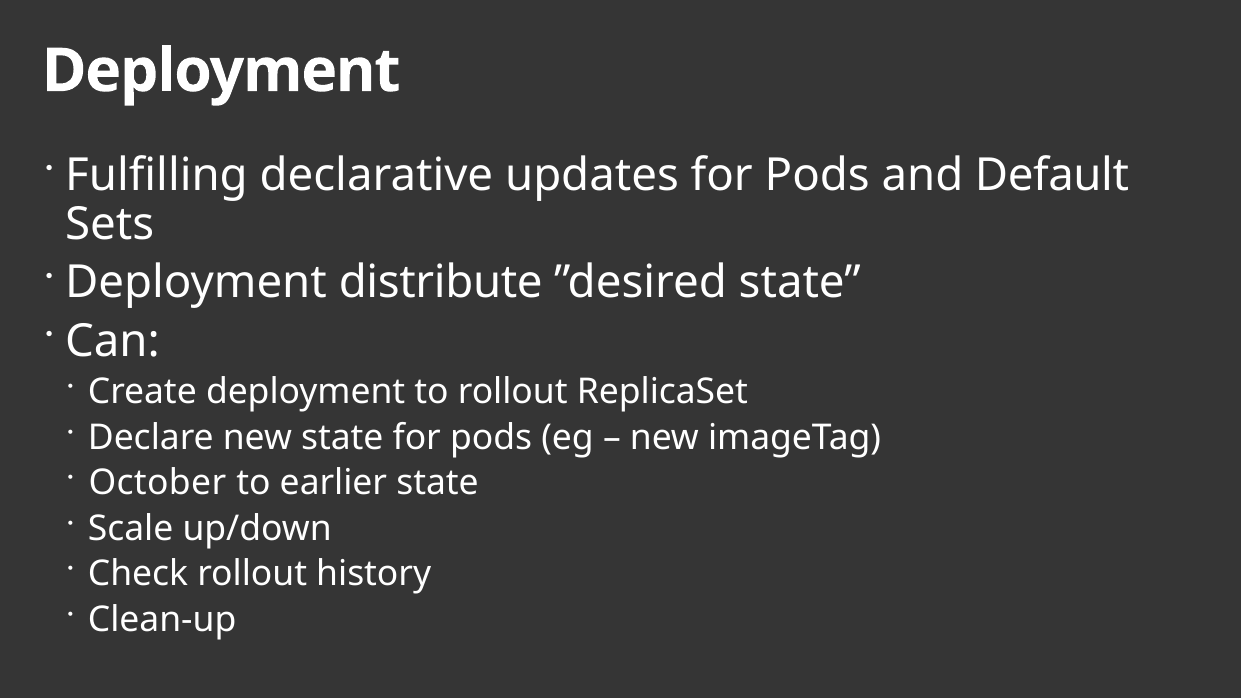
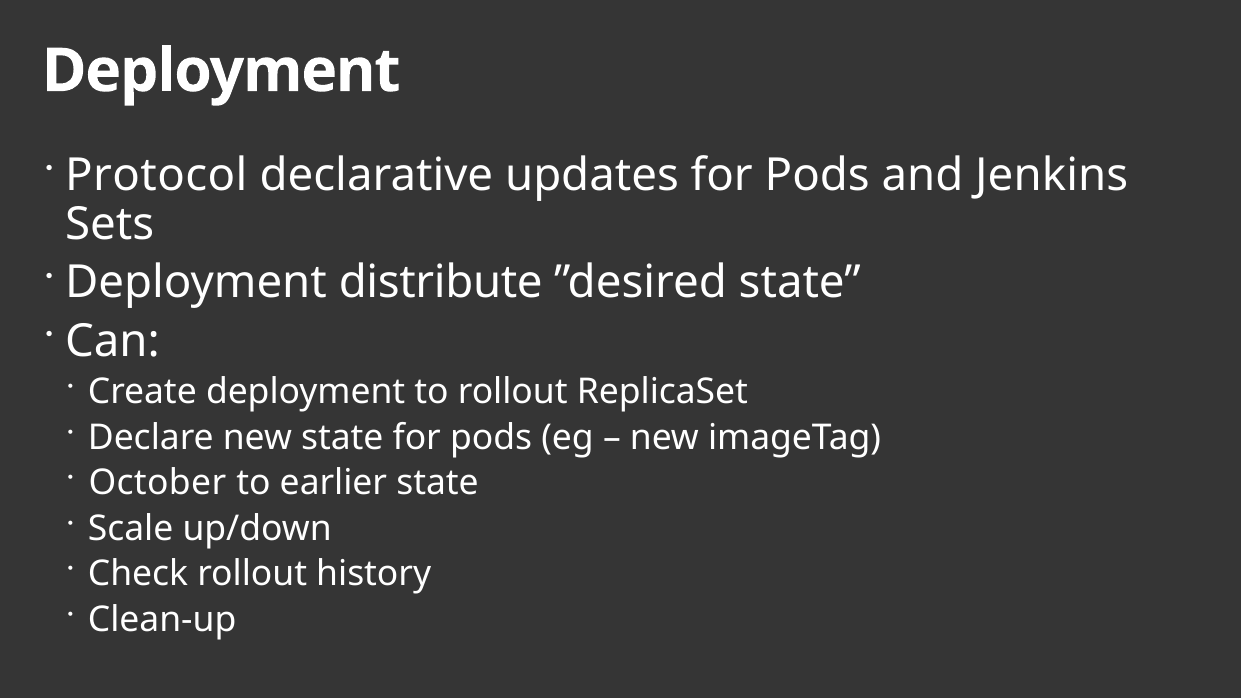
Fulfilling: Fulfilling -> Protocol
Default: Default -> Jenkins
